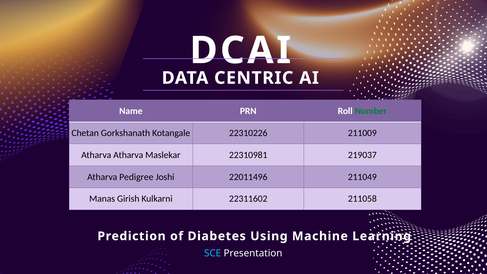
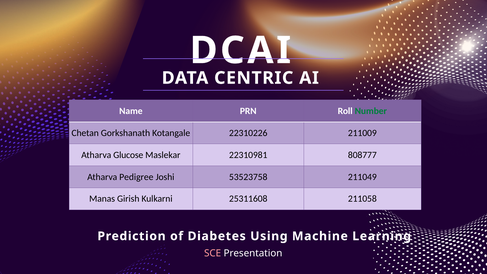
Atharva Atharva: Atharva -> Glucose
219037: 219037 -> 808777
22011496: 22011496 -> 53523758
22311602: 22311602 -> 25311608
SCE colour: light blue -> pink
